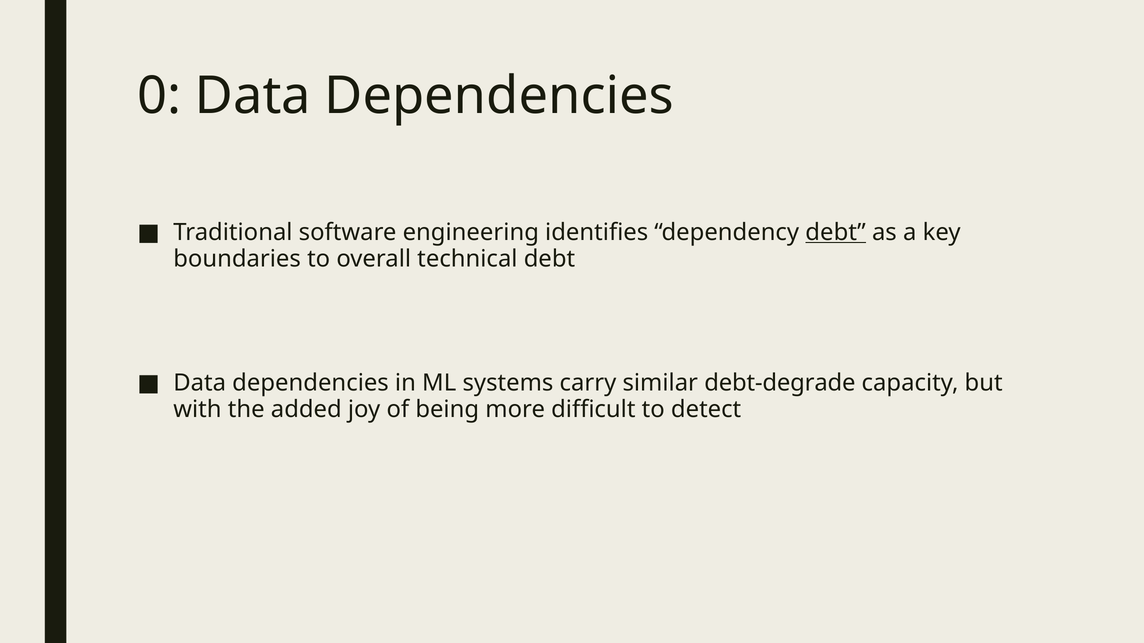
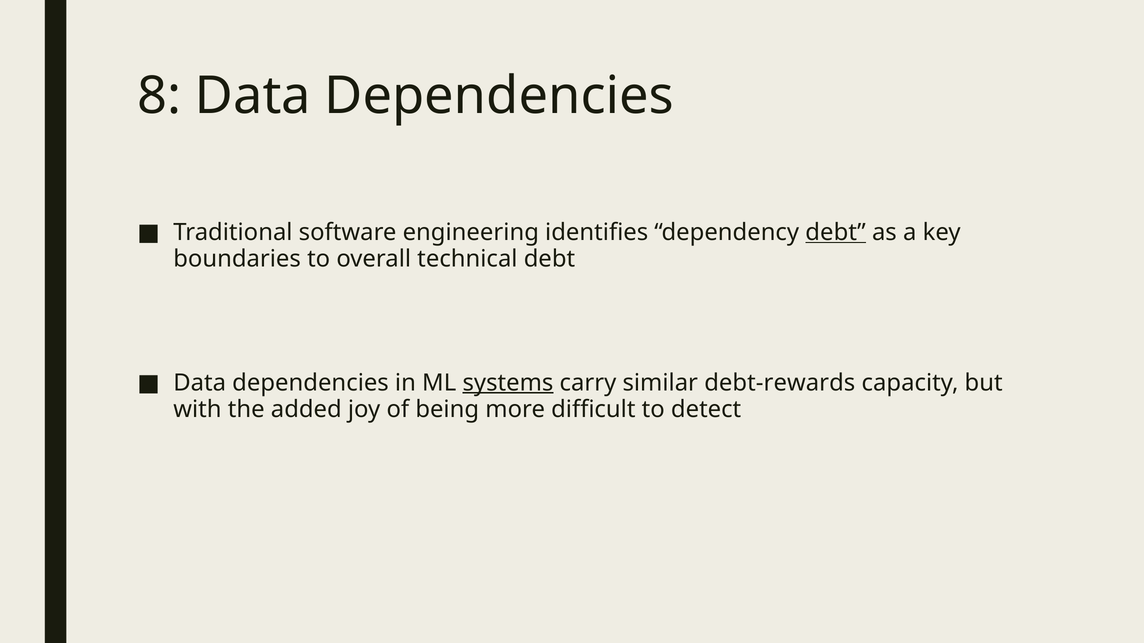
0: 0 -> 8
systems underline: none -> present
debt-degrade: debt-degrade -> debt-rewards
